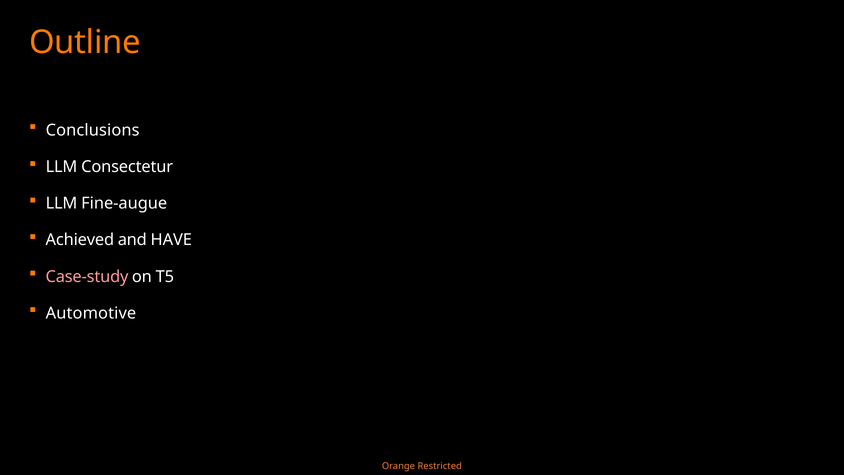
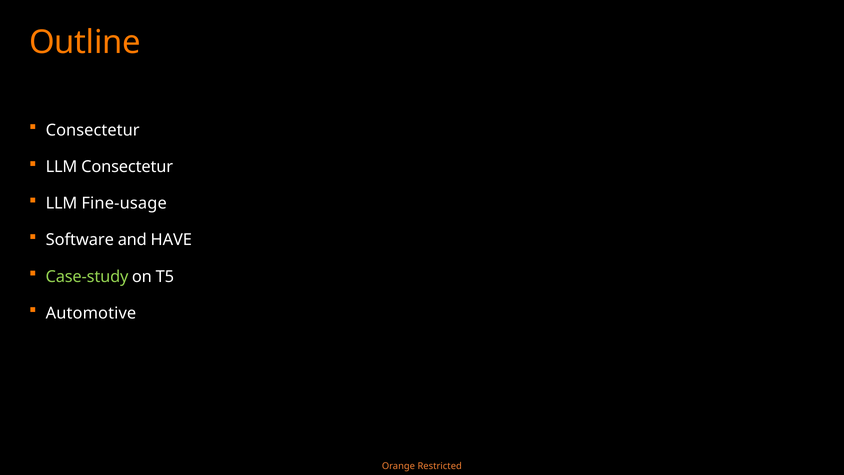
Conclusions at (93, 130): Conclusions -> Consectetur
Fine-augue: Fine-augue -> Fine-usage
Achieved: Achieved -> Software
Case-study colour: pink -> light green
